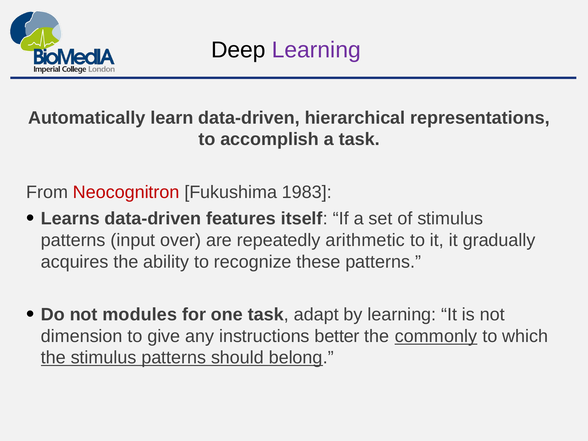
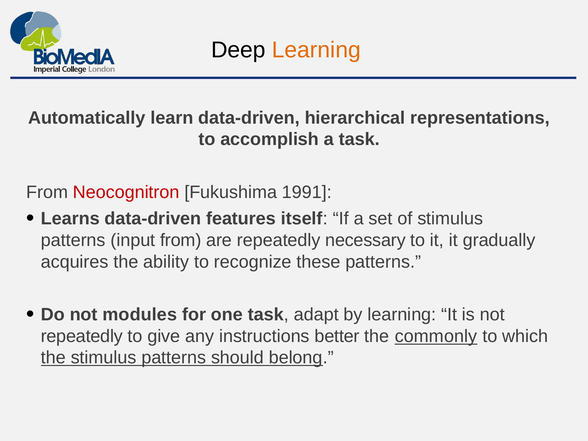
Learning at (316, 50) colour: purple -> orange
1983: 1983 -> 1991
input over: over -> from
arithmetic: arithmetic -> necessary
dimension at (82, 336): dimension -> repeatedly
